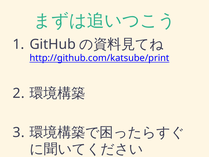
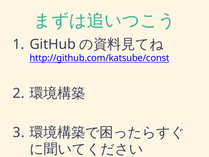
http://github.com/katsube/print: http://github.com/katsube/print -> http://github.com/katsube/const
